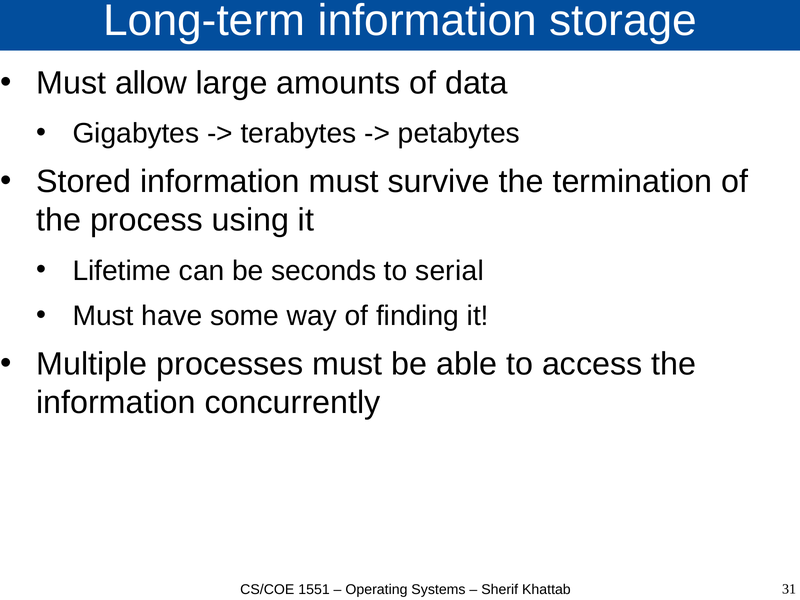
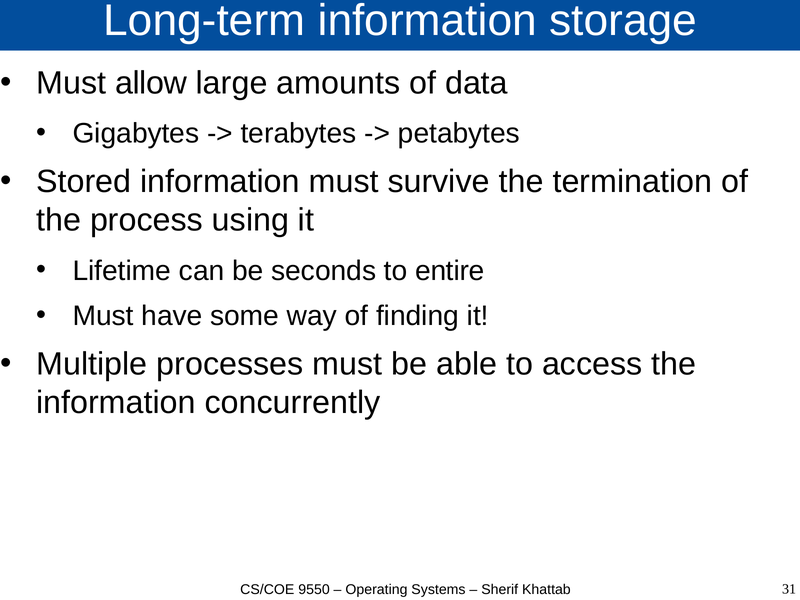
serial: serial -> entire
1551: 1551 -> 9550
